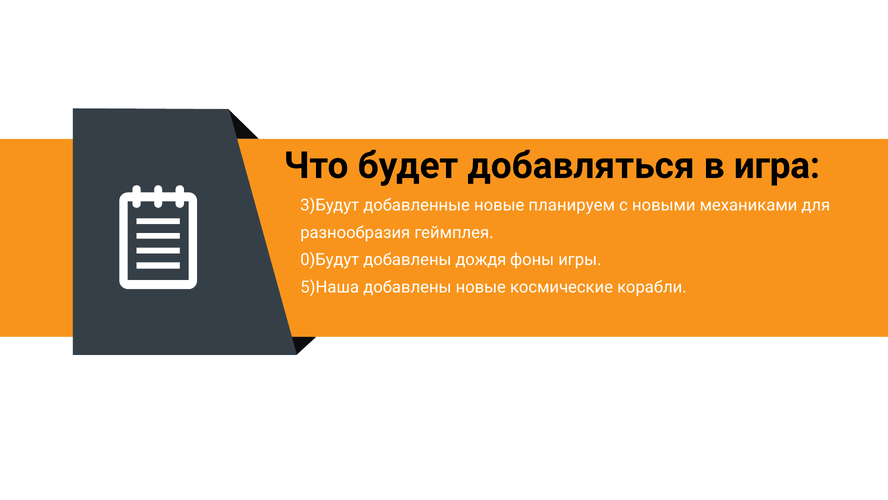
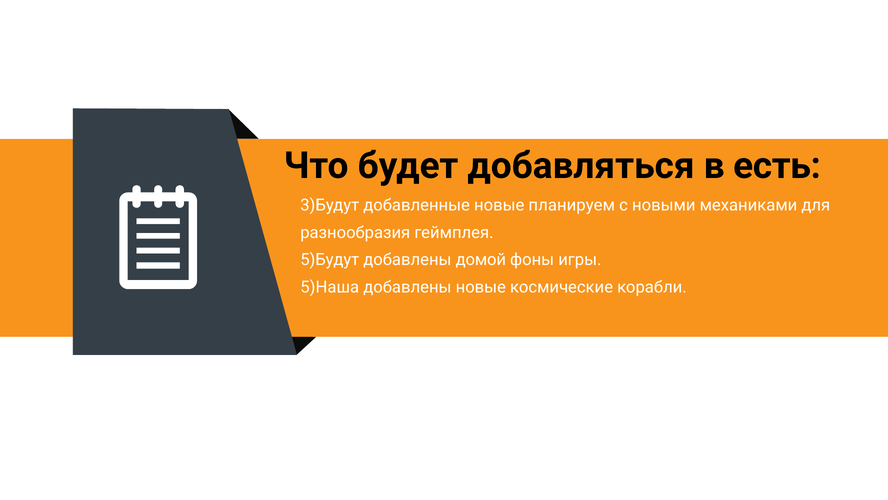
игра: игра -> есть
0)Будут: 0)Будут -> 5)Будут
дождя: дождя -> домой
